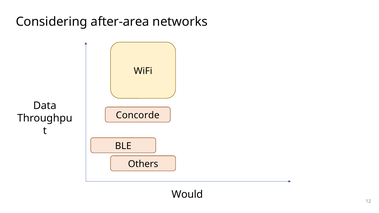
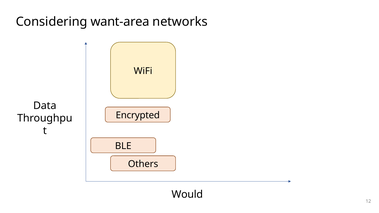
after-area: after-area -> want-area
Concorde: Concorde -> Encrypted
